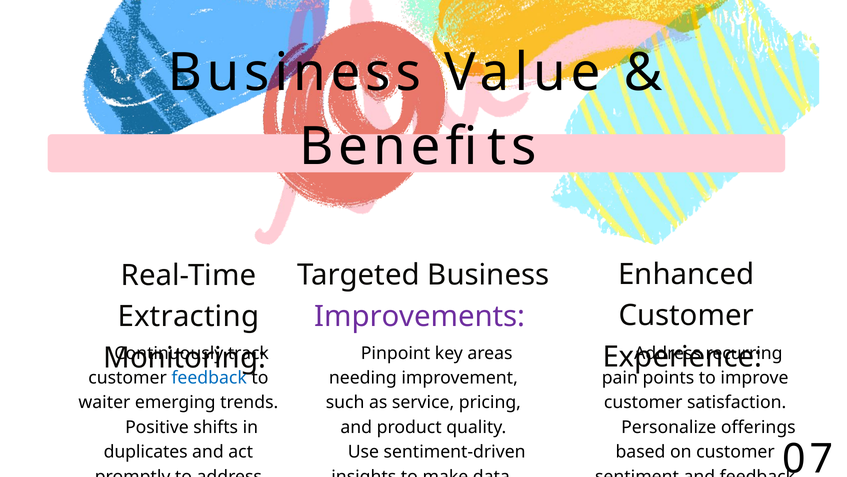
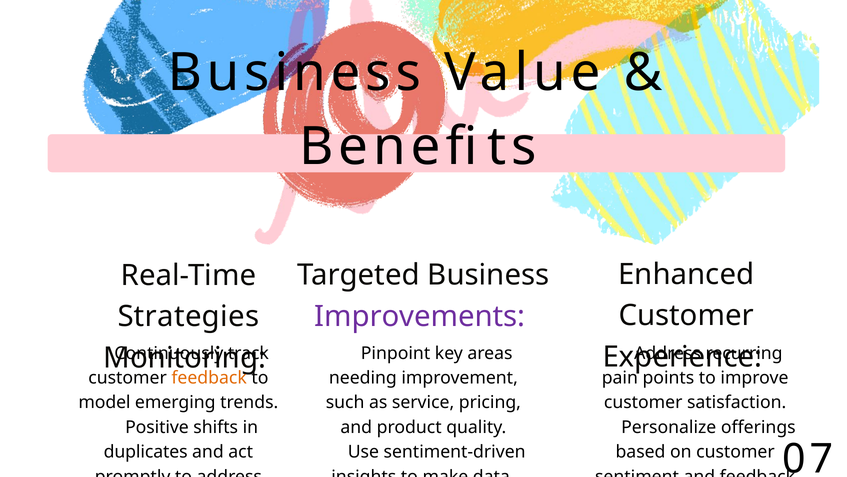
Extracting: Extracting -> Strategies
feedback at (209, 377) colour: blue -> orange
waiter: waiter -> model
